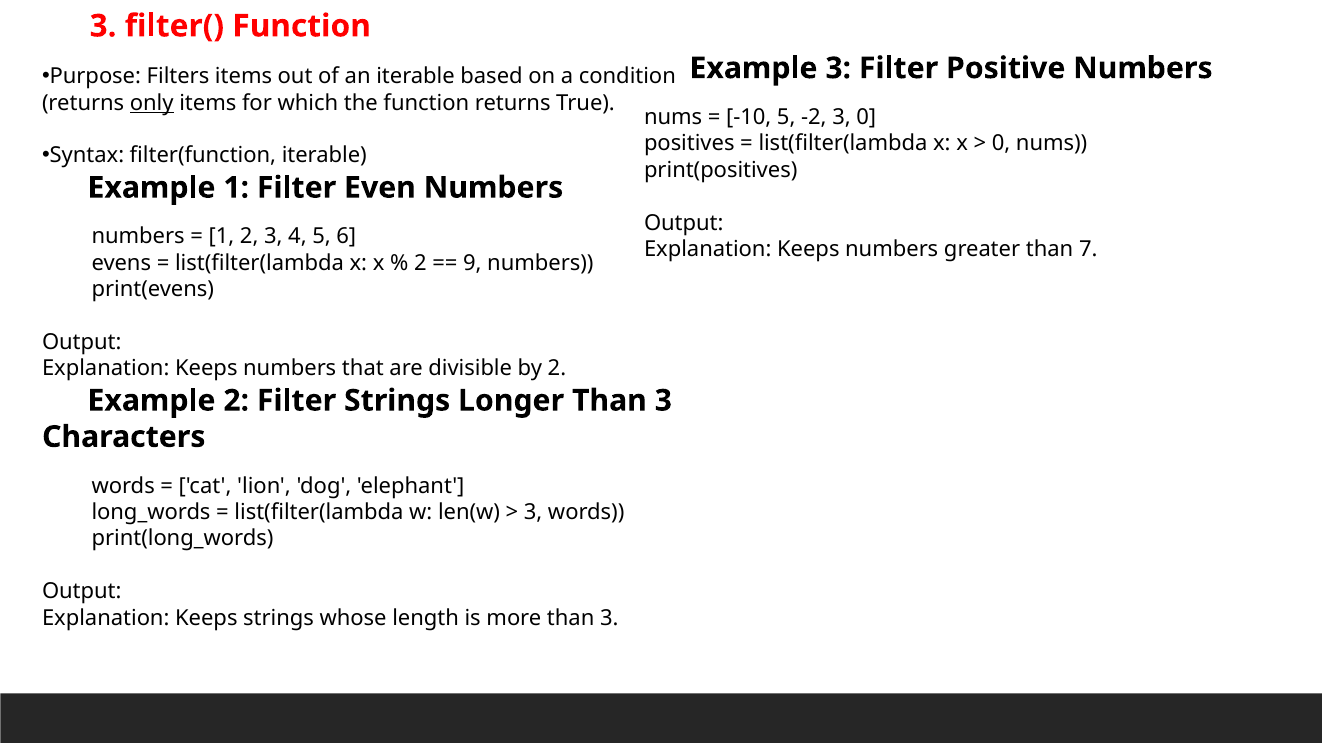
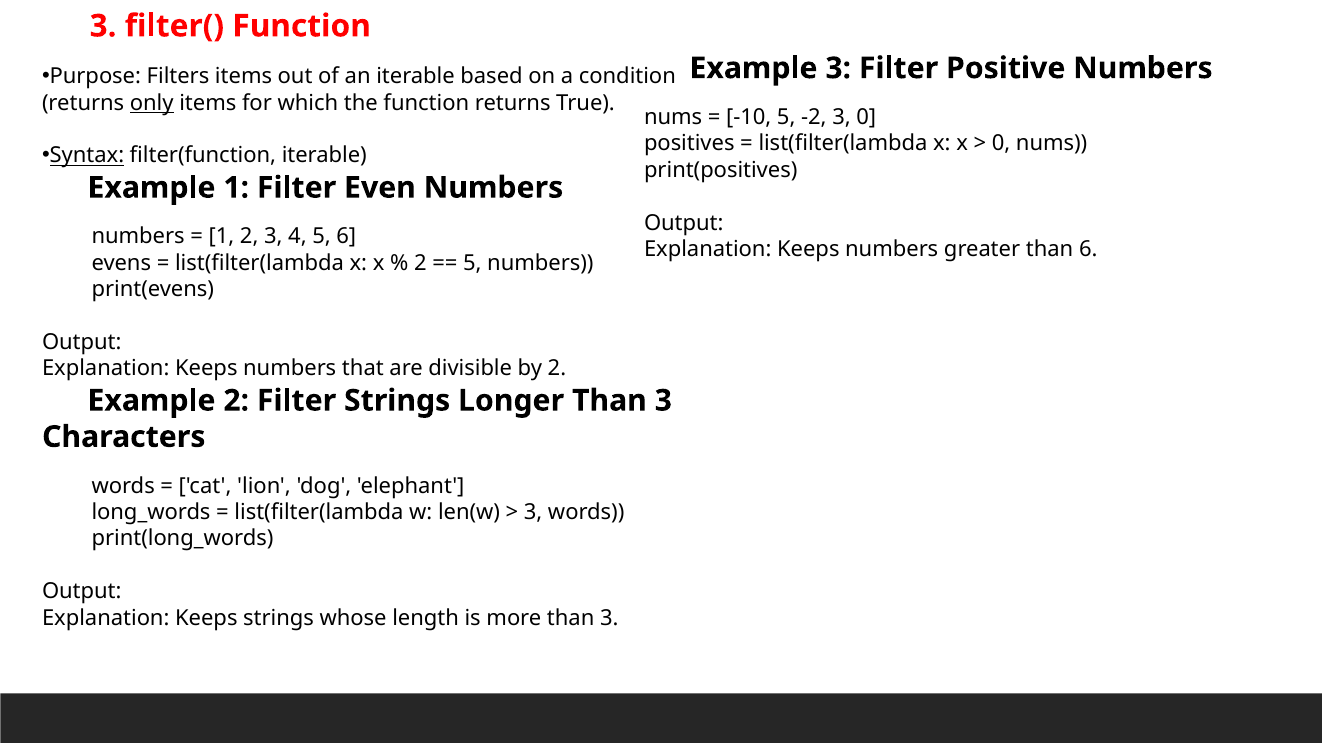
Syntax underline: none -> present
than 7: 7 -> 6
9 at (472, 263): 9 -> 5
